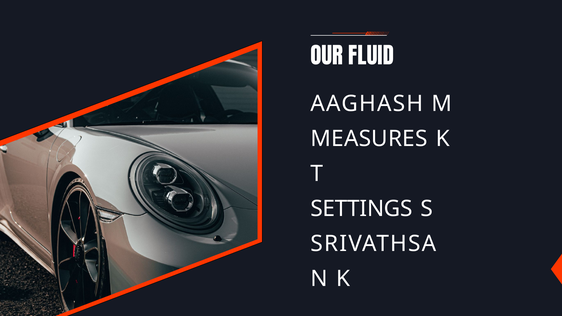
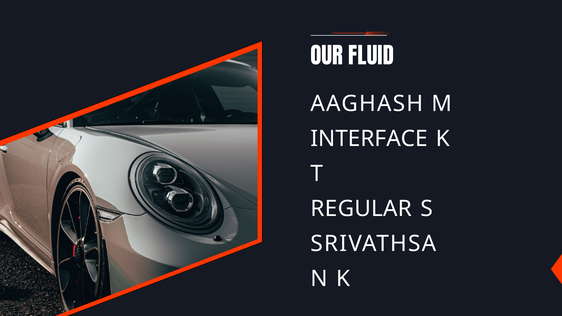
MEASURES: MEASURES -> INTERFACE
SETTINGS: SETTINGS -> REGULAR
